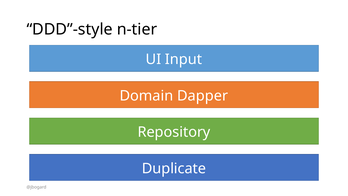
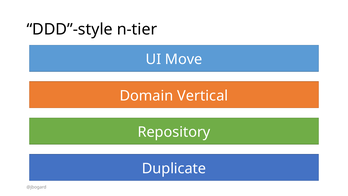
Input: Input -> Move
Dapper: Dapper -> Vertical
